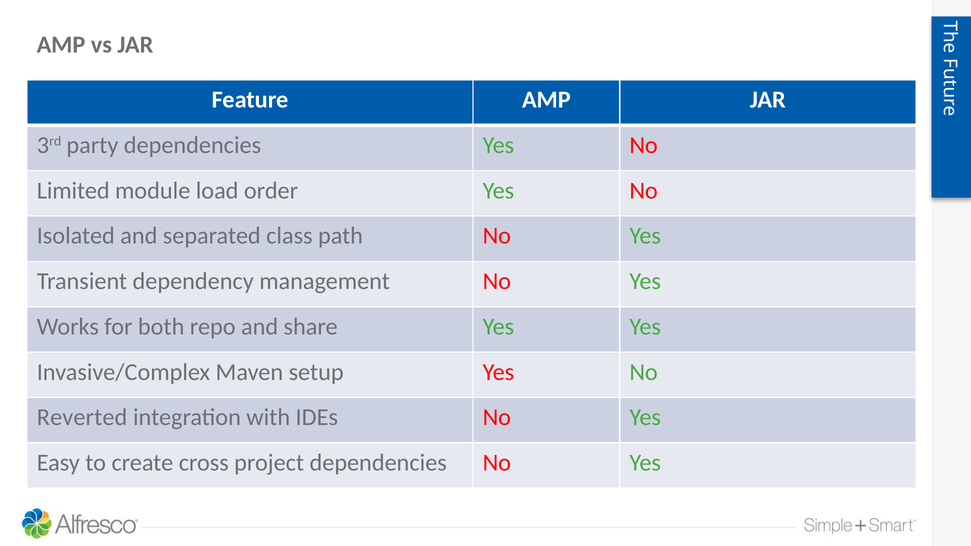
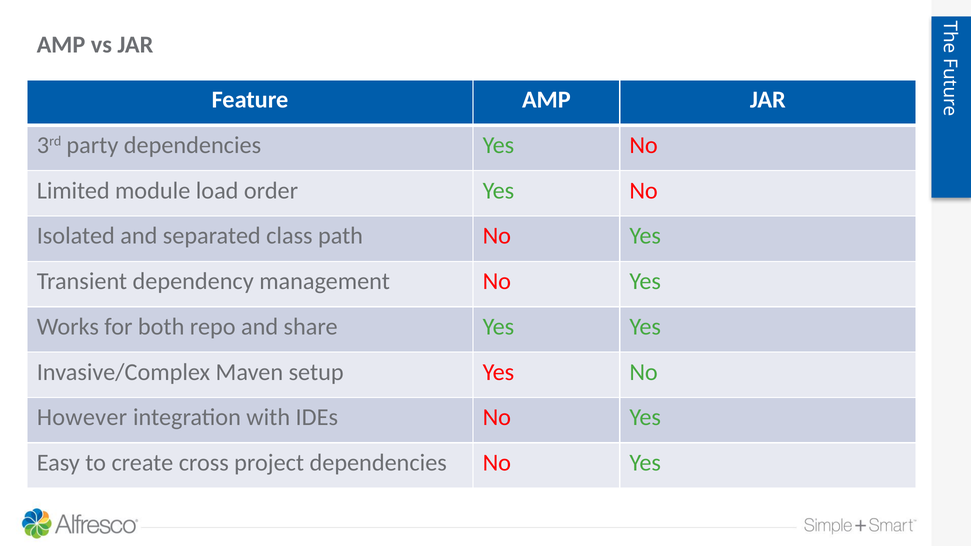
Reverted: Reverted -> However
